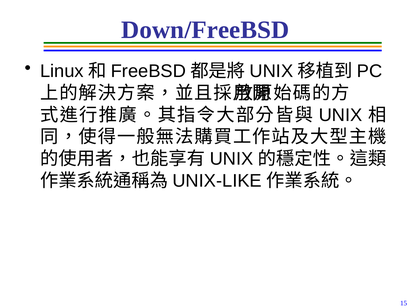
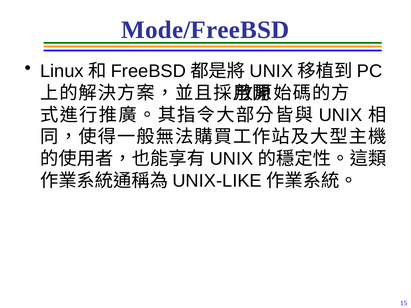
Down/FreeBSD: Down/FreeBSD -> Mode/FreeBSD
